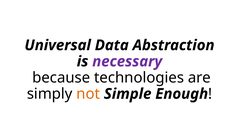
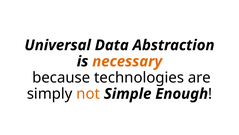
necessary colour: purple -> orange
